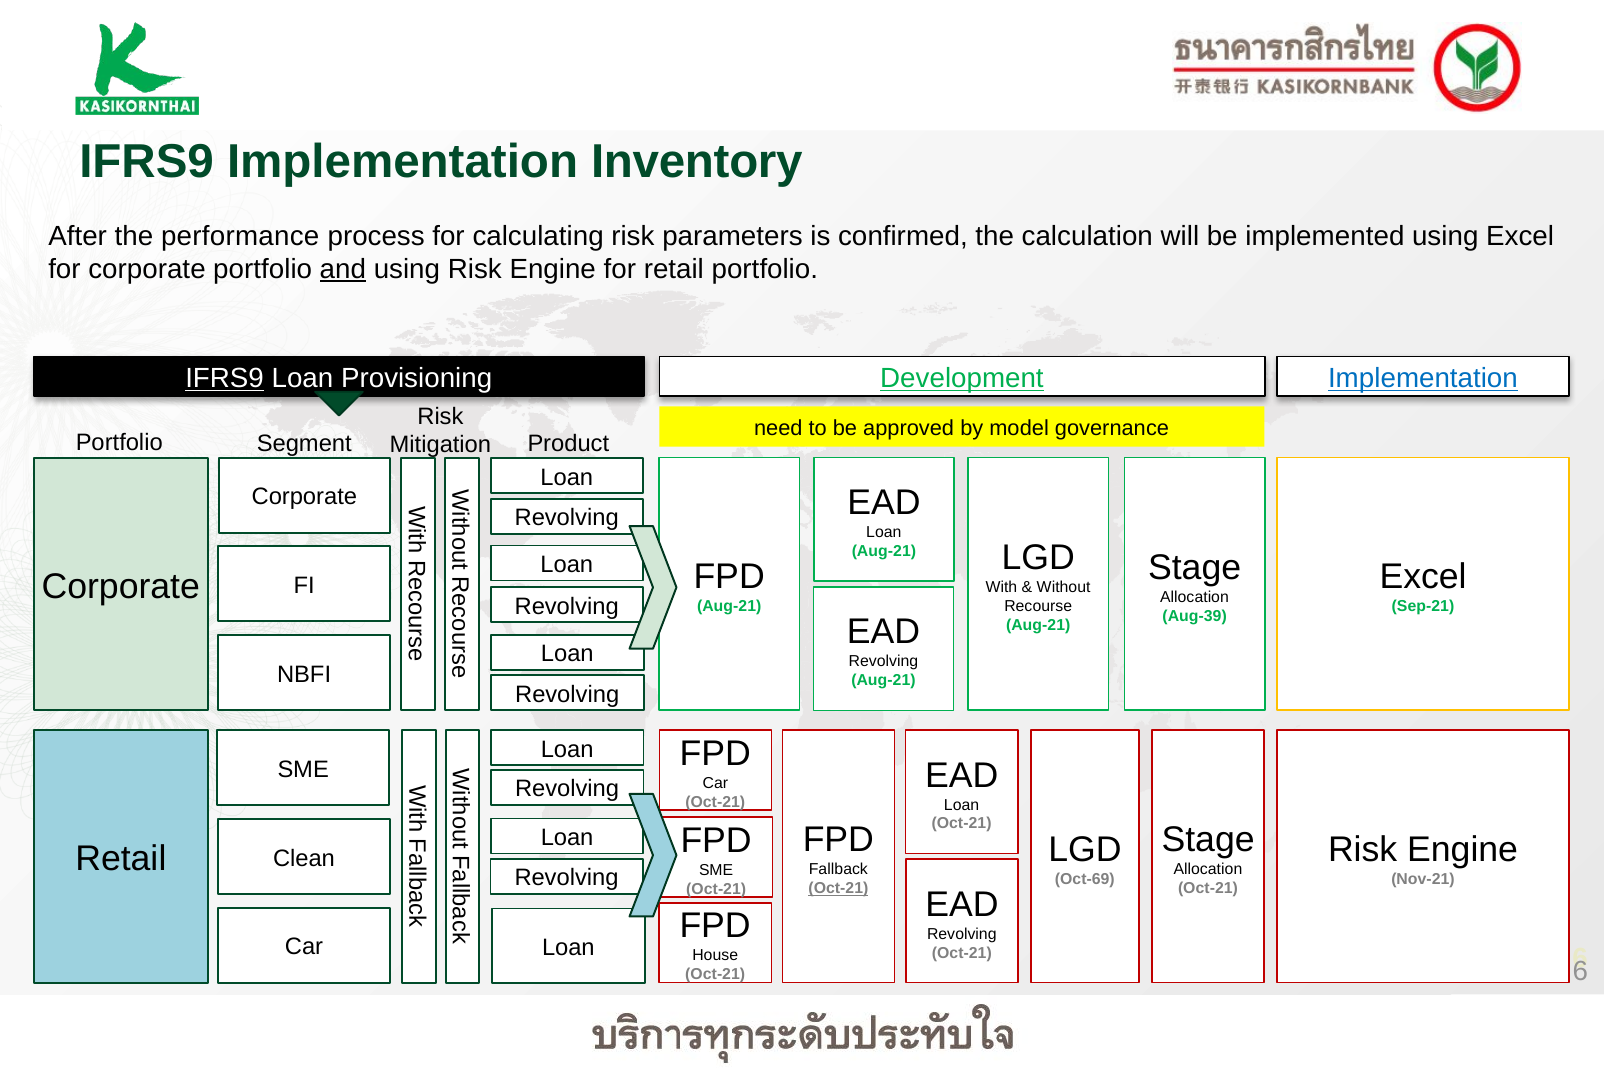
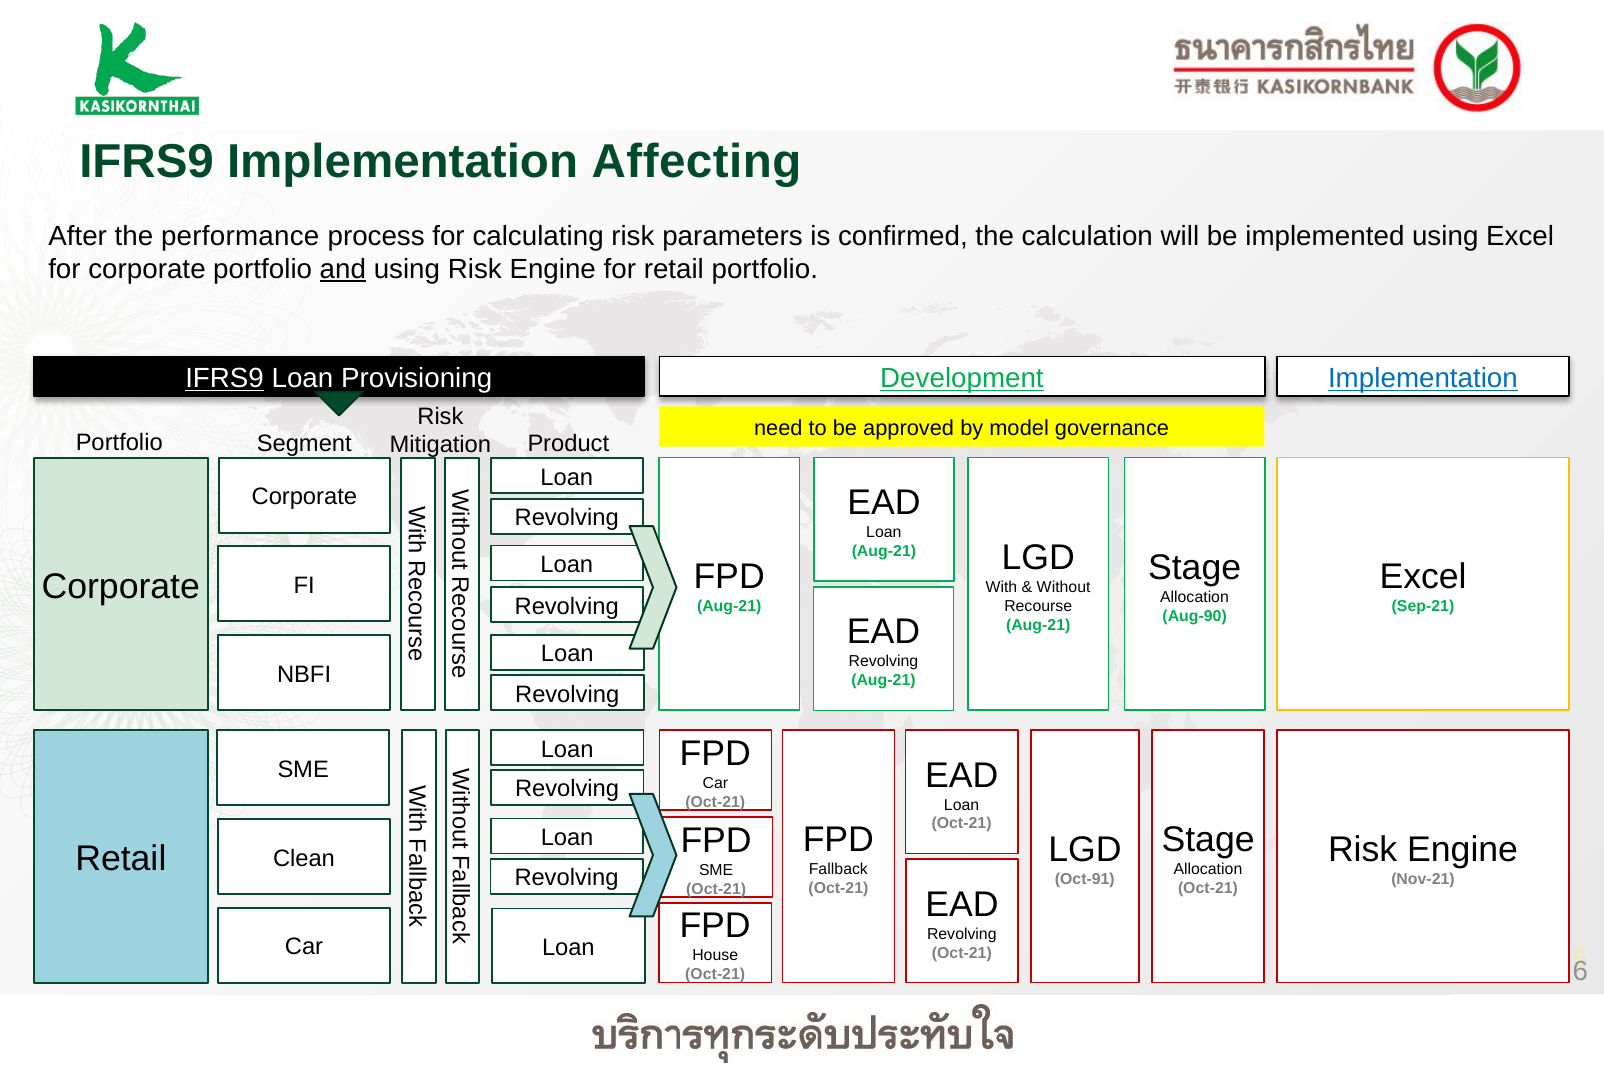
Inventory: Inventory -> Affecting
Aug-39: Aug-39 -> Aug-90
Oct-69: Oct-69 -> Oct-91
Oct-21 at (838, 889) underline: present -> none
